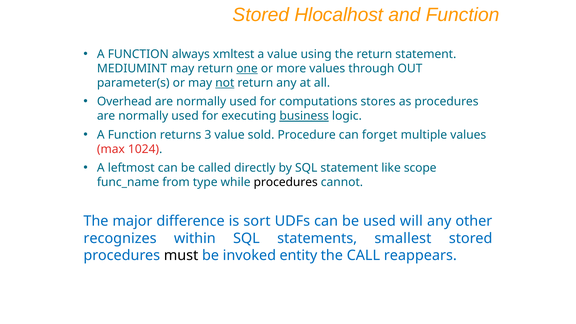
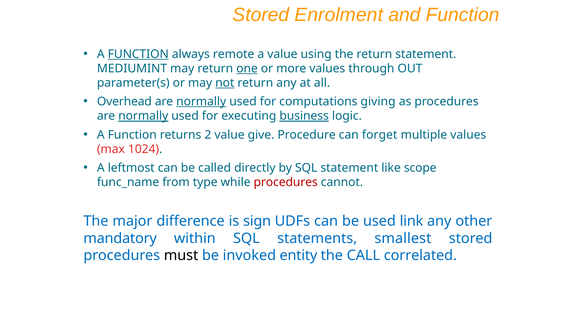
Hlocalhost: Hlocalhost -> Enrolment
FUNCTION at (138, 54) underline: none -> present
xmltest: xmltest -> remote
normally at (201, 102) underline: none -> present
stores: stores -> giving
normally at (143, 116) underline: none -> present
3: 3 -> 2
sold: sold -> give
procedures at (286, 182) colour: black -> red
sort: sort -> sign
will: will -> link
recognizes: recognizes -> mandatory
reappears: reappears -> correlated
